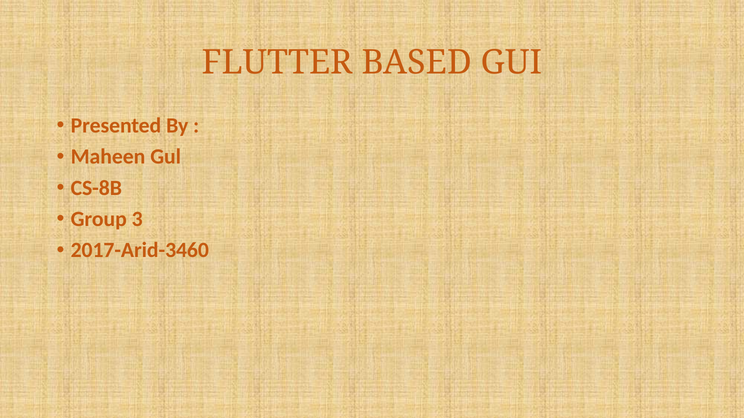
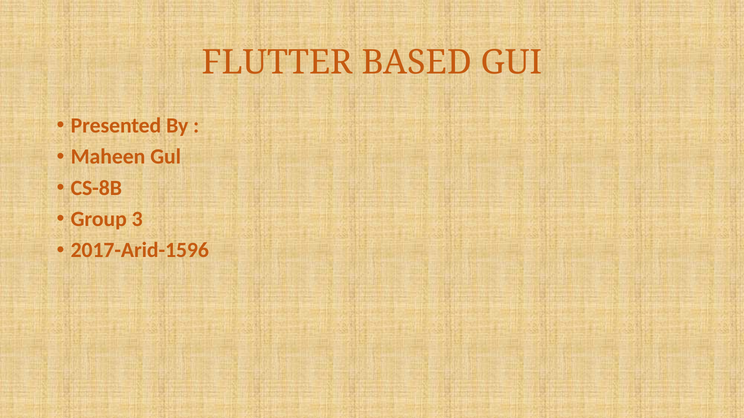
2017-Arid-3460: 2017-Arid-3460 -> 2017-Arid-1596
